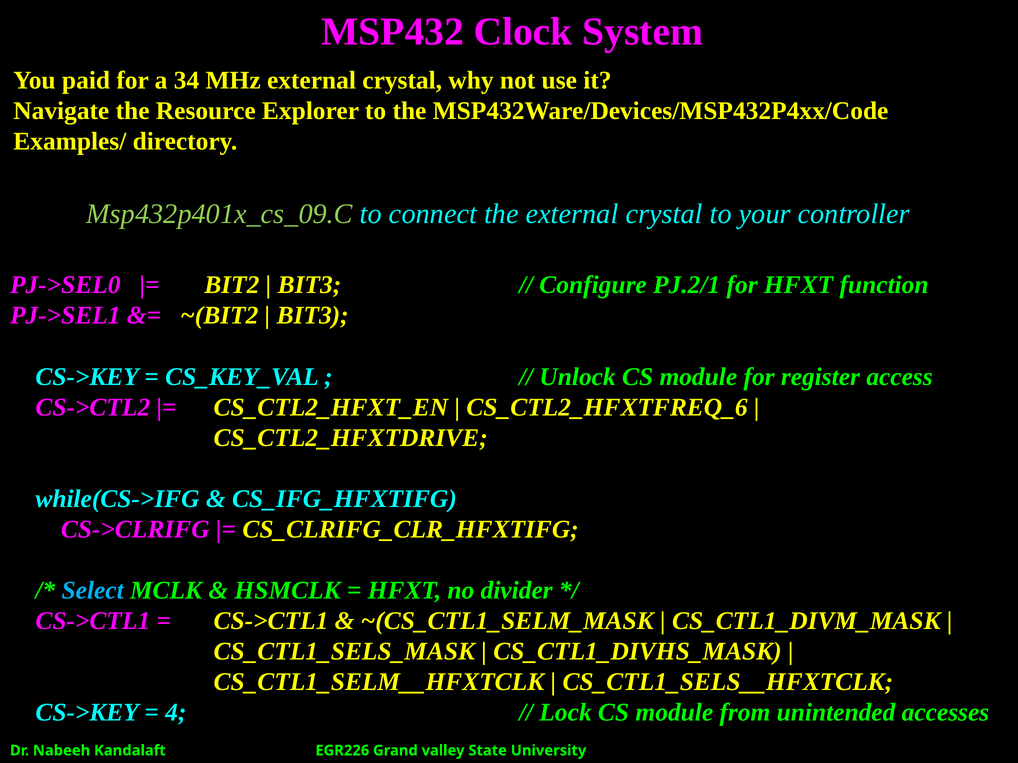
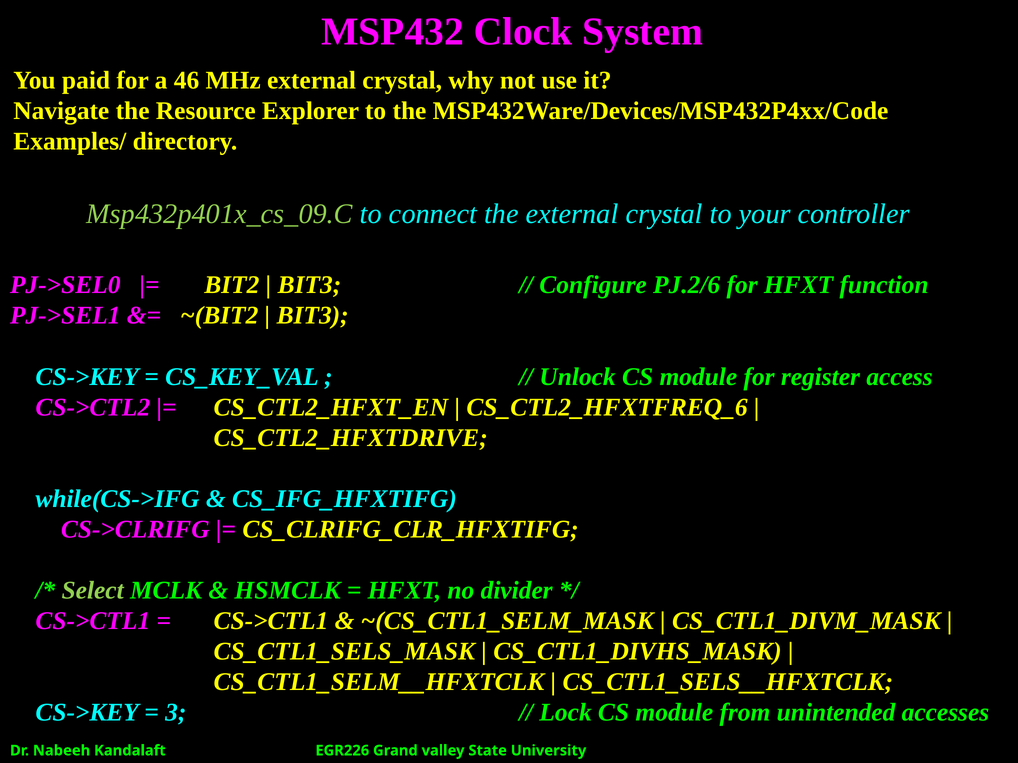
34: 34 -> 46
PJ.2/1: PJ.2/1 -> PJ.2/6
Select colour: light blue -> light green
4: 4 -> 3
